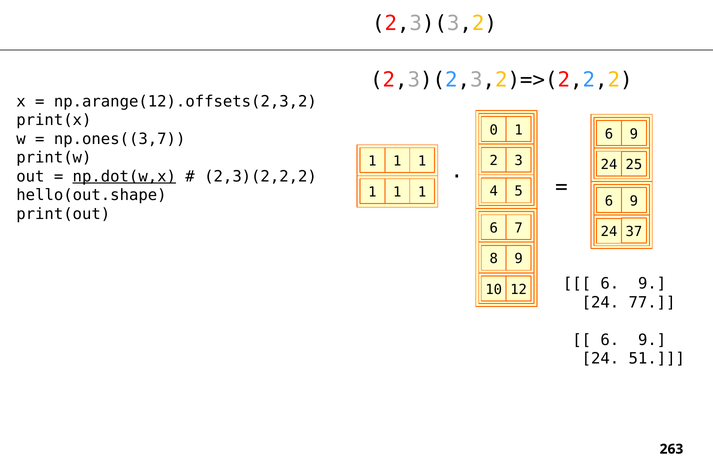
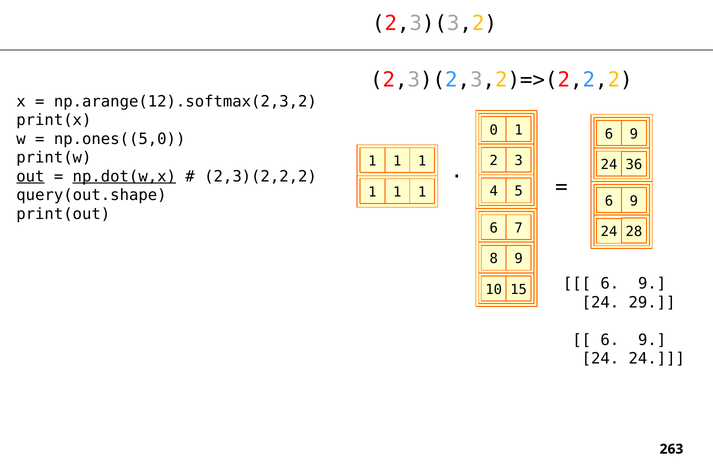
np.arange(12).offsets(2,3,2: np.arange(12).offsets(2,3,2 -> np.arange(12).softmax(2,3,2
np.ones((3,7: np.ones((3,7 -> np.ones((5,0
25: 25 -> 36
out underline: none -> present
hello(out.shape: hello(out.shape -> query(out.shape
37: 37 -> 28
12: 12 -> 15
77: 77 -> 29
24 51: 51 -> 24
